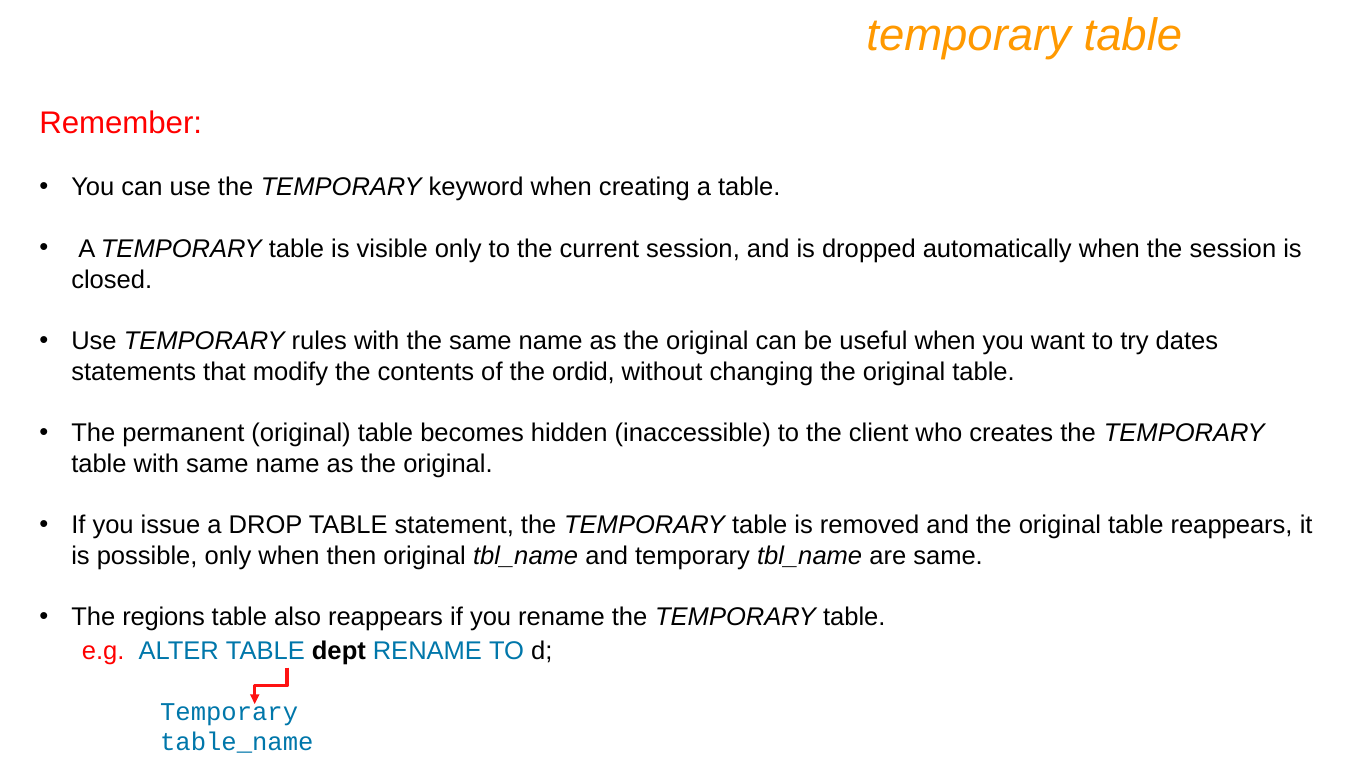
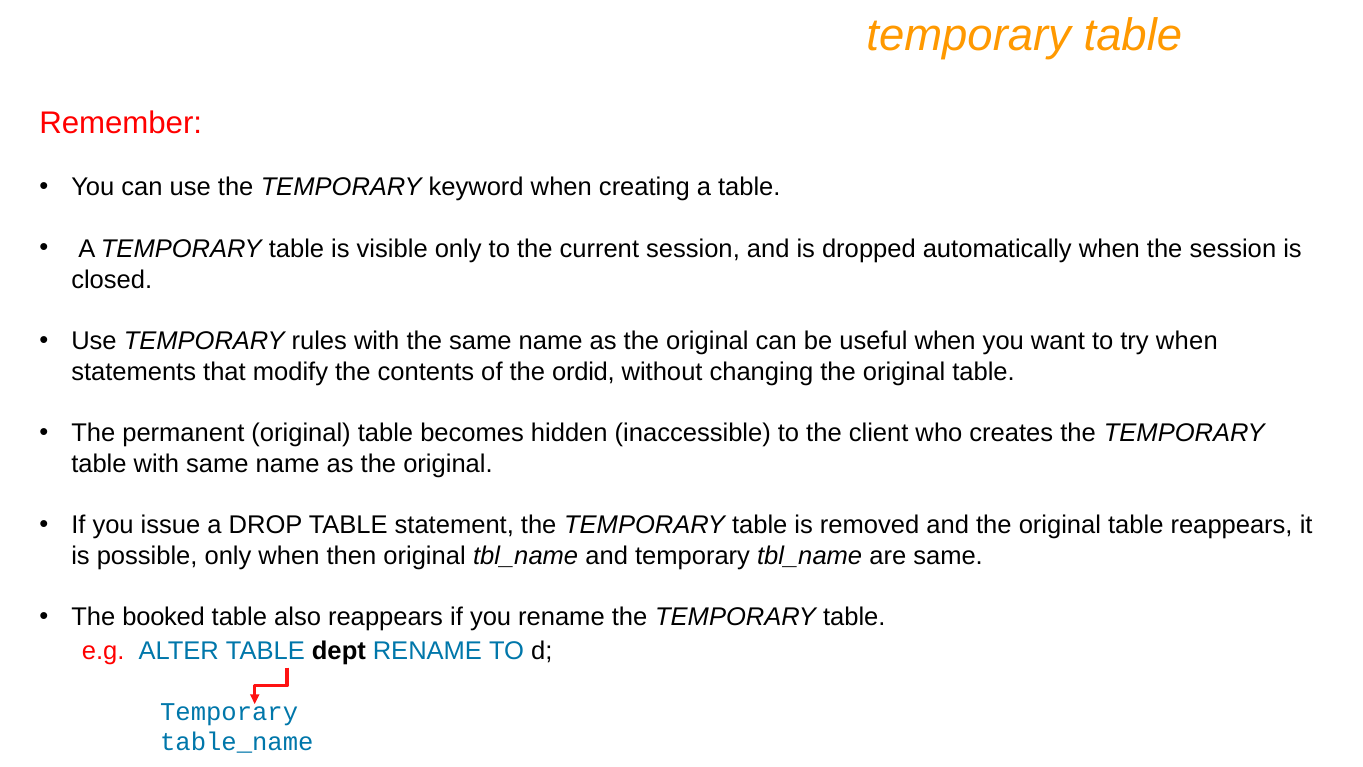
try dates: dates -> when
regions: regions -> booked
